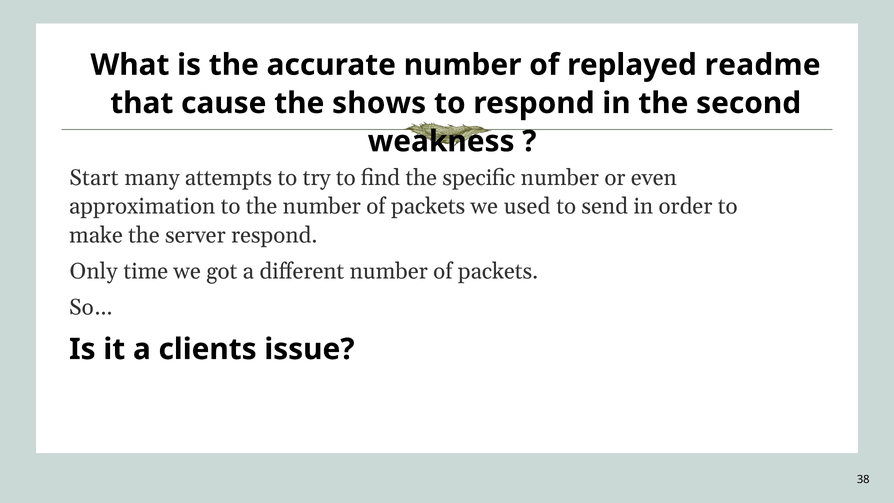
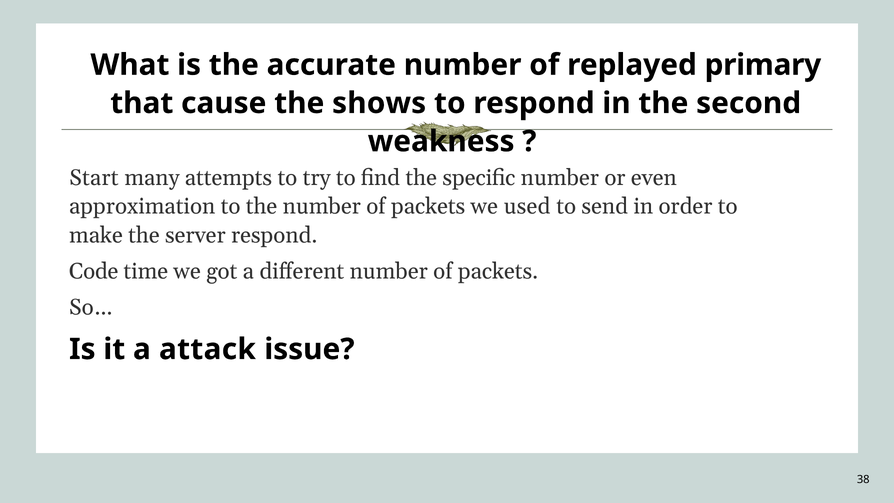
readme: readme -> primary
Only: Only -> Code
clients: clients -> attack
